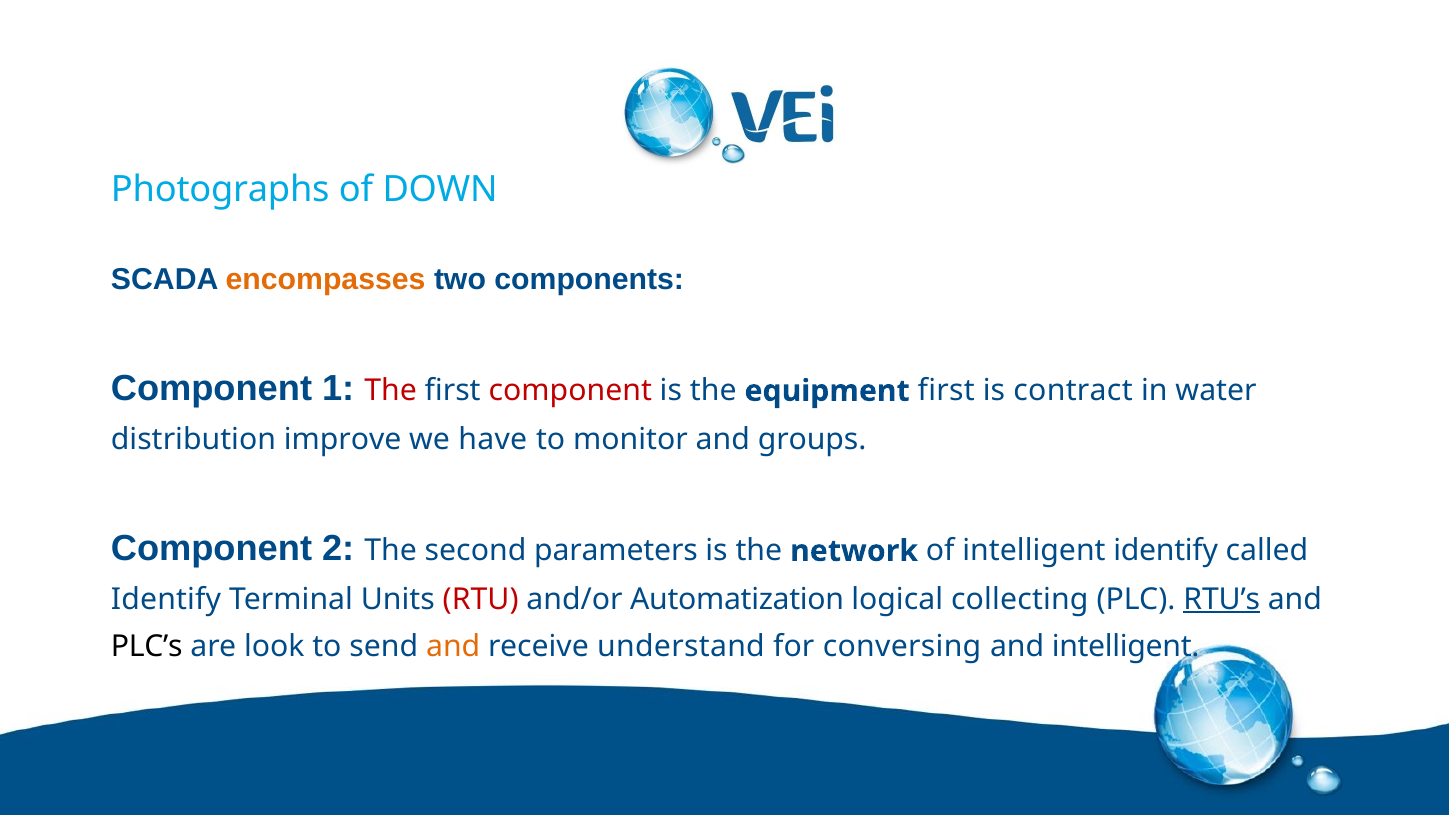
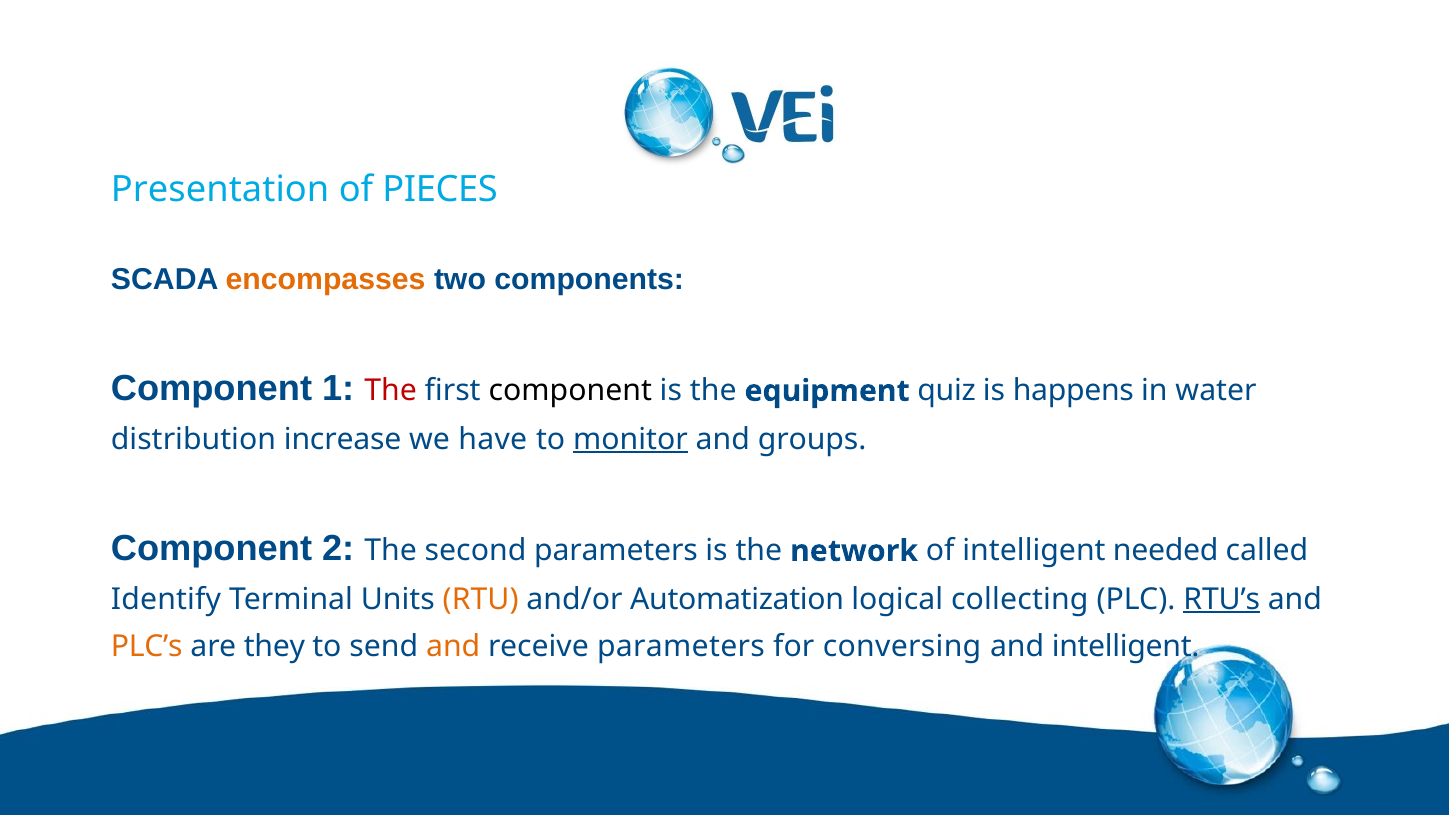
Photographs: Photographs -> Presentation
DOWN: DOWN -> PIECES
component at (570, 391) colour: red -> black
equipment first: first -> quiz
contract: contract -> happens
improve: improve -> increase
monitor underline: none -> present
intelligent identify: identify -> needed
RTU colour: red -> orange
PLC’s colour: black -> orange
look: look -> they
receive understand: understand -> parameters
